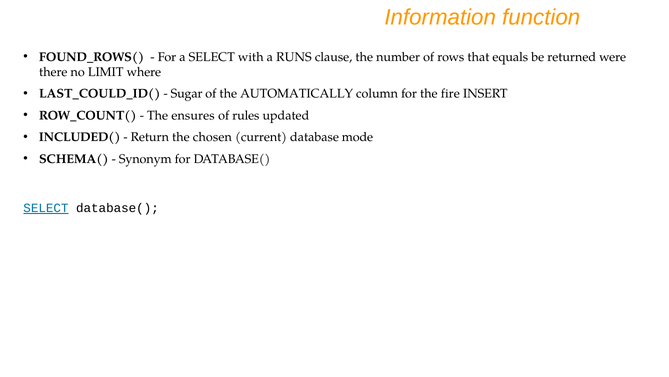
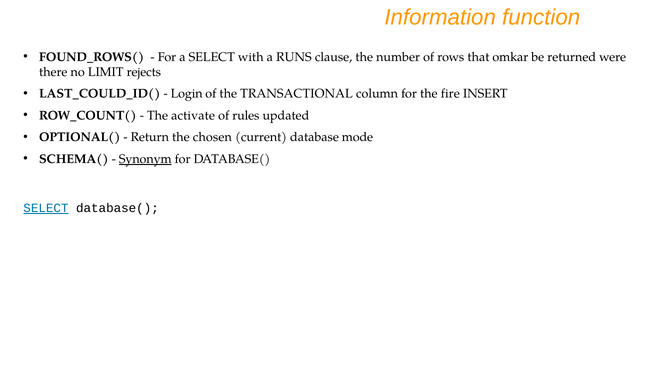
equals: equals -> omkar
where: where -> rejects
Sugar: Sugar -> Login
AUTOMATICALLY: AUTOMATICALLY -> TRANSACTIONAL
ensures: ensures -> activate
INCLUDED(: INCLUDED( -> OPTIONAL(
Synonym underline: none -> present
